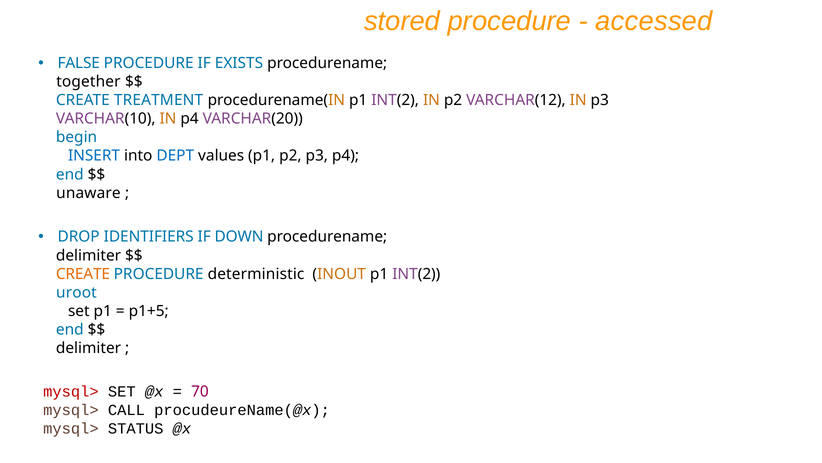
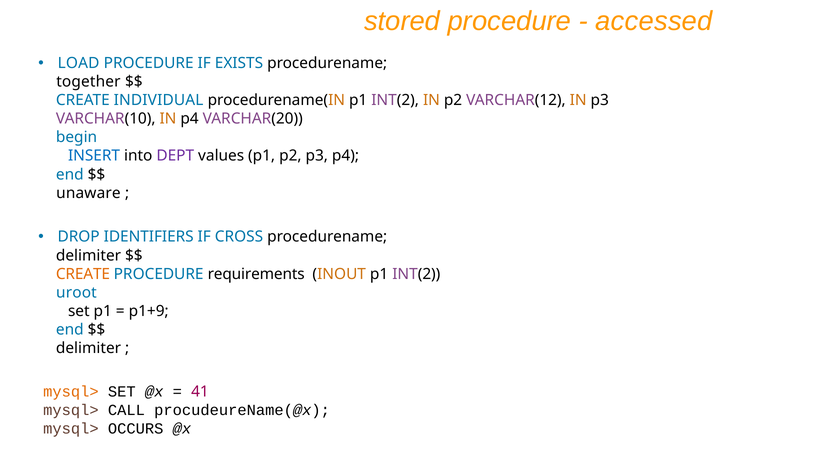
FALSE: FALSE -> LOAD
TREATMENT: TREATMENT -> INDIVIDUAL
DEPT colour: blue -> purple
DOWN: DOWN -> CROSS
deterministic: deterministic -> requirements
p1+5: p1+5 -> p1+9
mysql> at (71, 391) colour: red -> orange
70: 70 -> 41
STATUS: STATUS -> OCCURS
